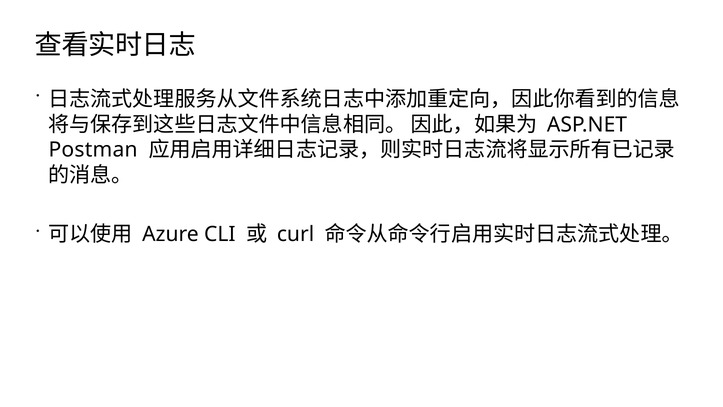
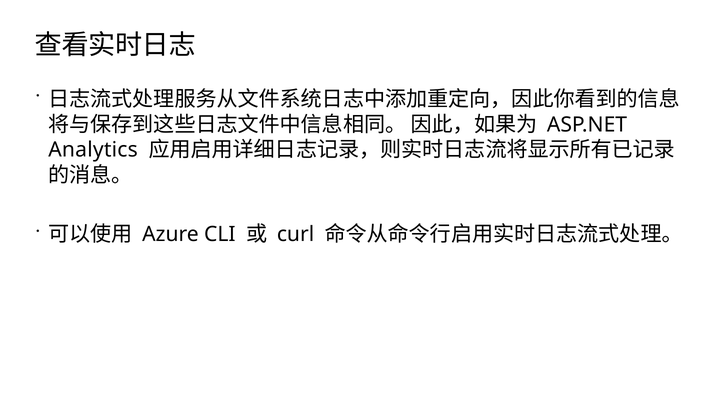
Postman: Postman -> Analytics
